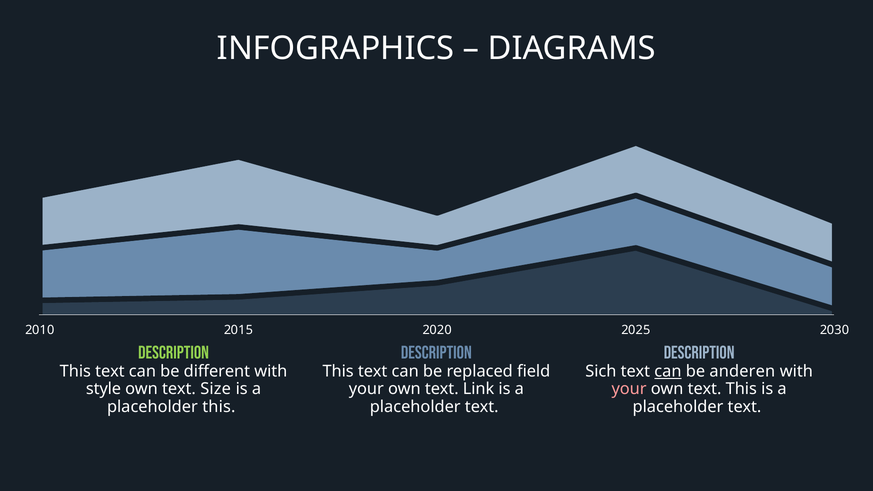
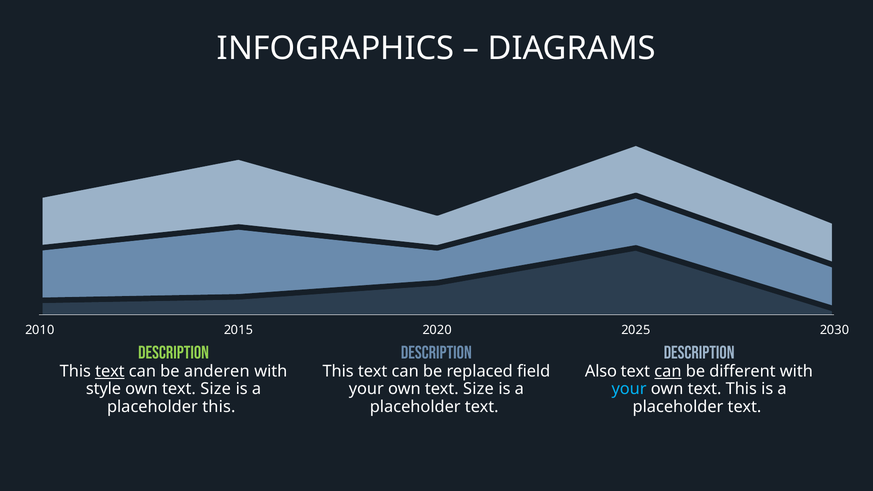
text at (110, 371) underline: none -> present
different: different -> anderen
Sich: Sich -> Also
anderen: anderen -> different
your own text Link: Link -> Size
your at (629, 389) colour: pink -> light blue
